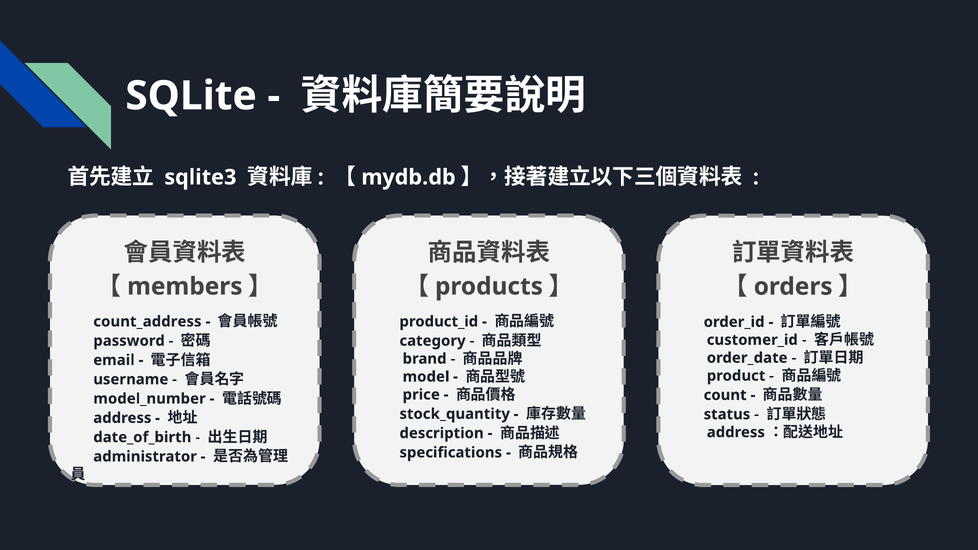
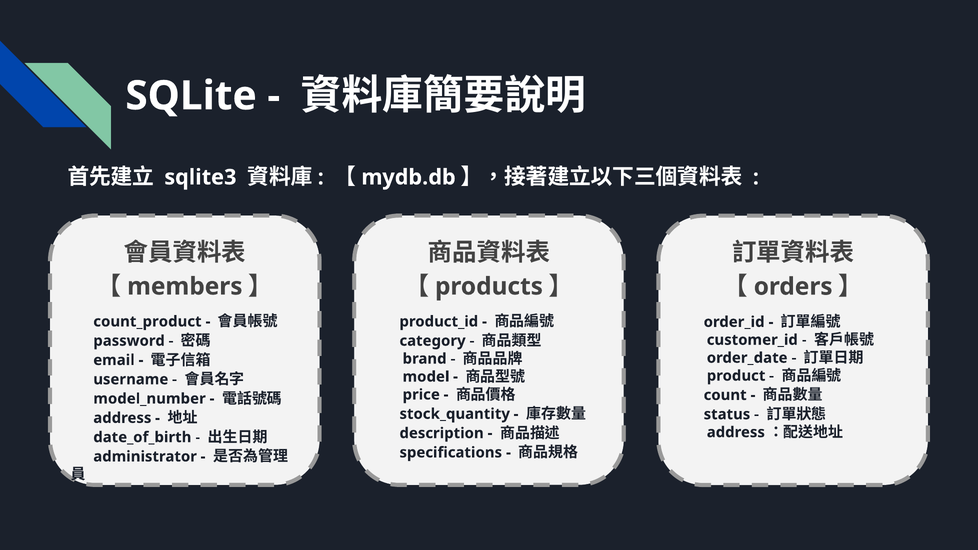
count_address: count_address -> count_product
